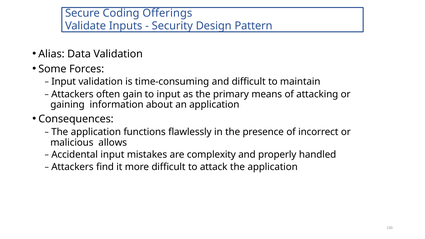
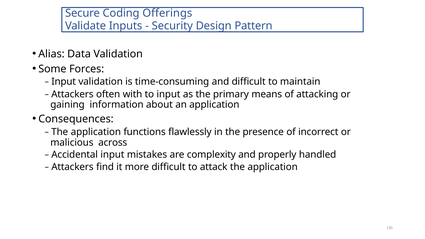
gain: gain -> with
allows: allows -> across
